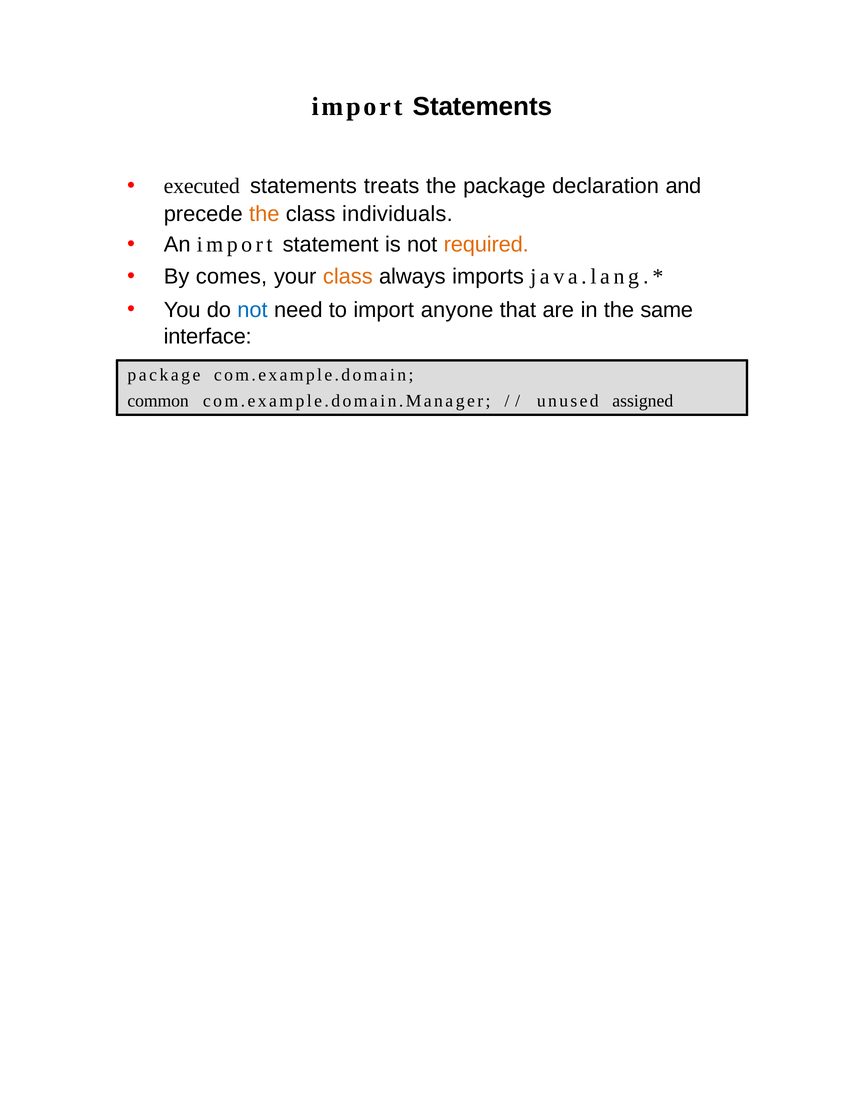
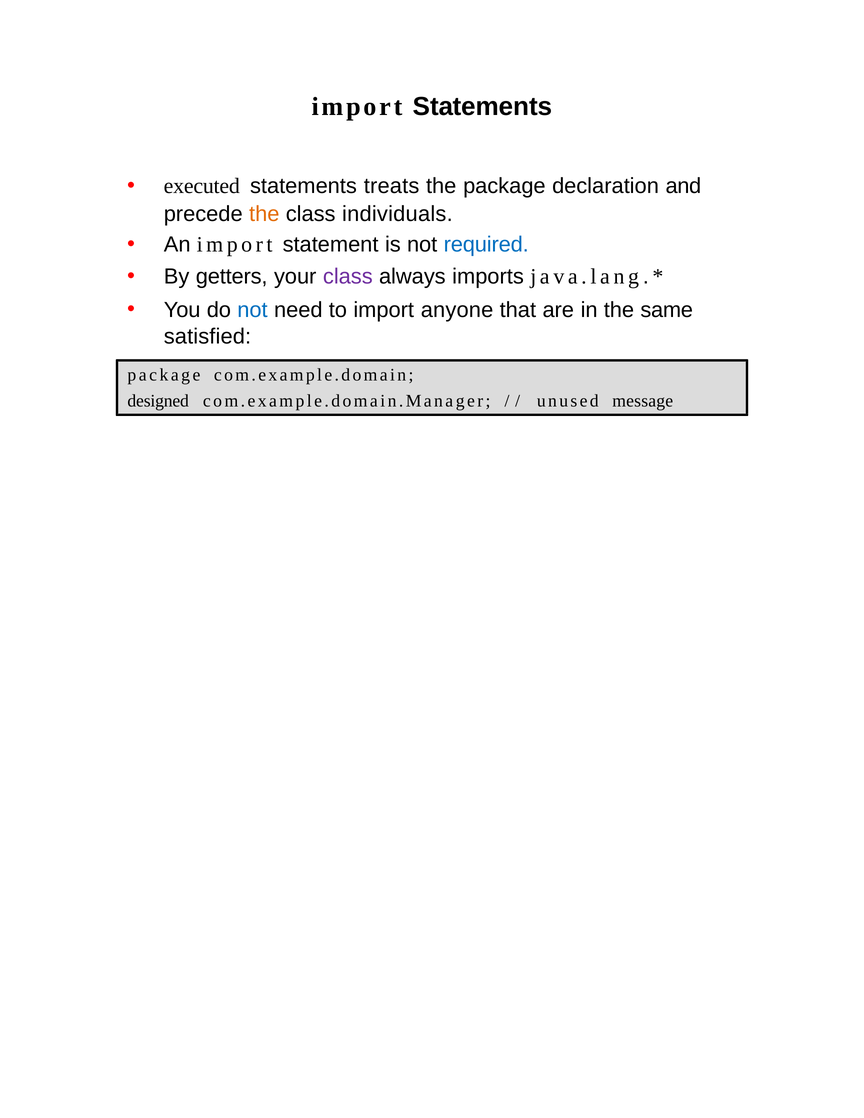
required colour: orange -> blue
comes: comes -> getters
class at (348, 277) colour: orange -> purple
interface: interface -> satisfied
common: common -> designed
assigned: assigned -> message
